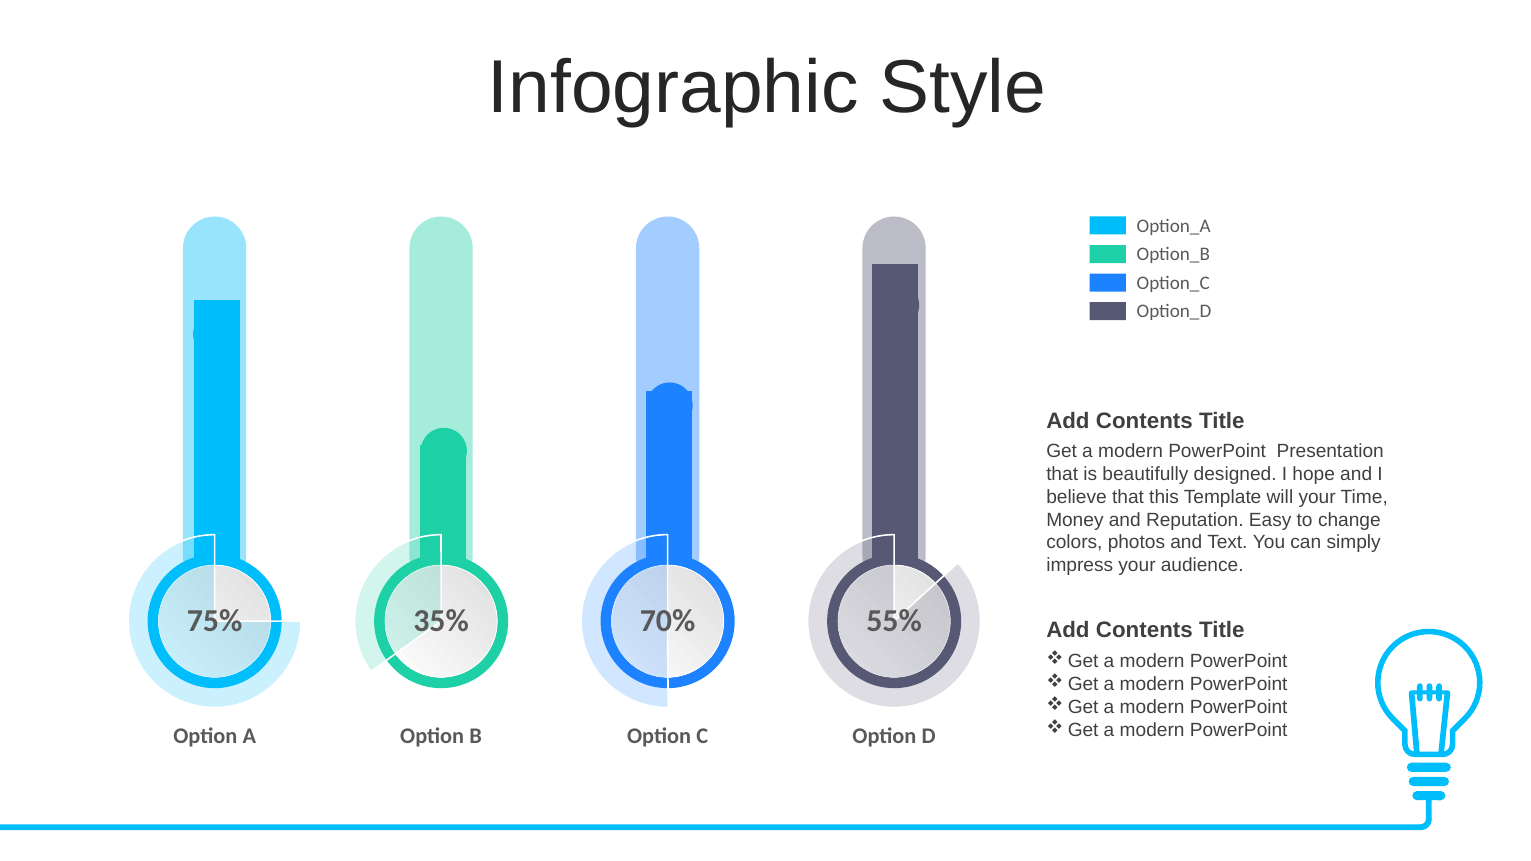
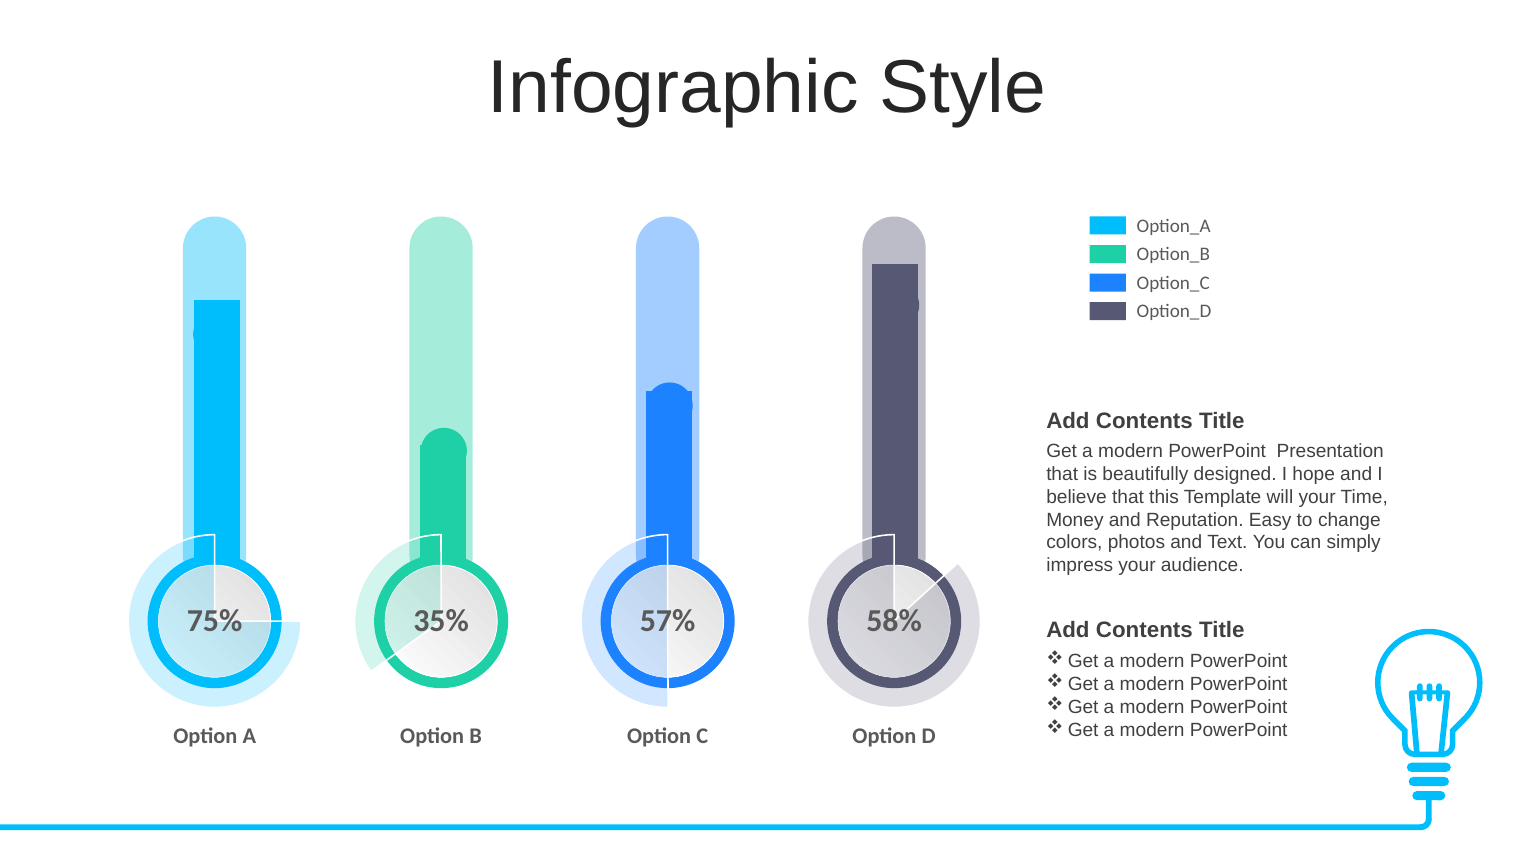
70%: 70% -> 57%
55%: 55% -> 58%
